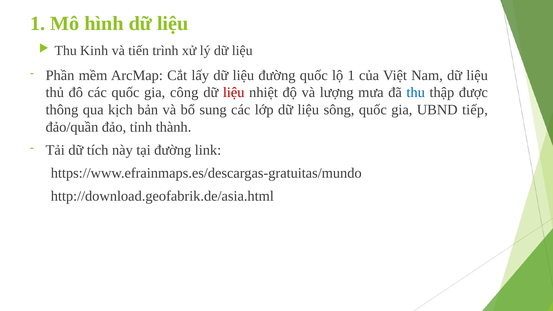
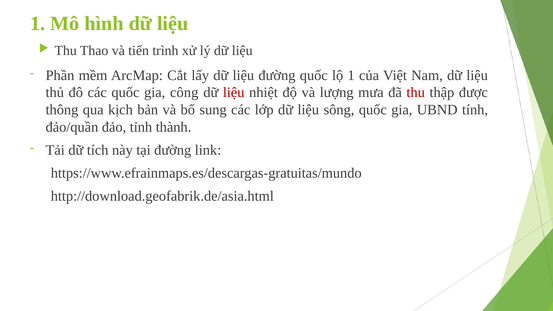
Kinh: Kinh -> Thao
thu at (416, 93) colour: blue -> red
tiếp: tiếp -> tính
